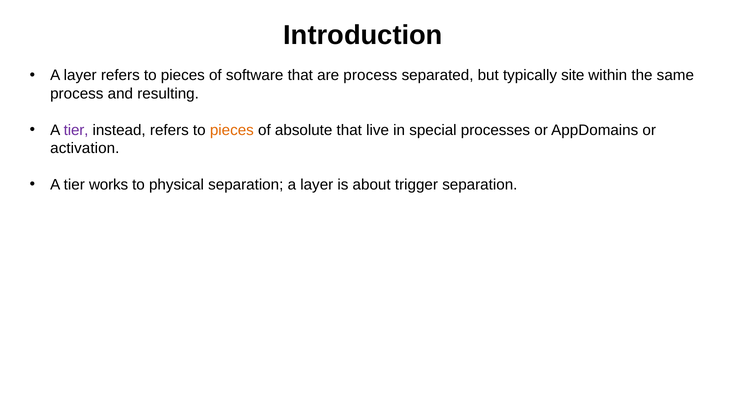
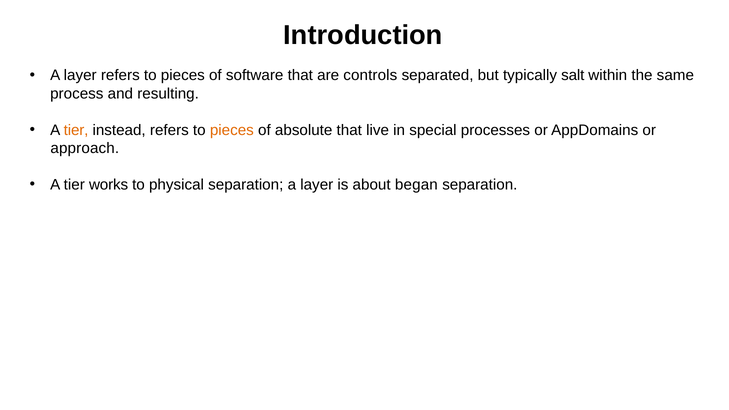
are process: process -> controls
site: site -> salt
tier at (76, 130) colour: purple -> orange
activation: activation -> approach
trigger: trigger -> began
